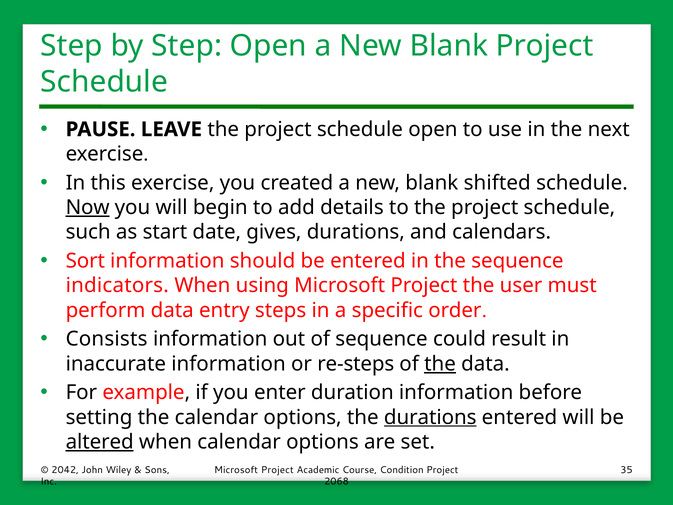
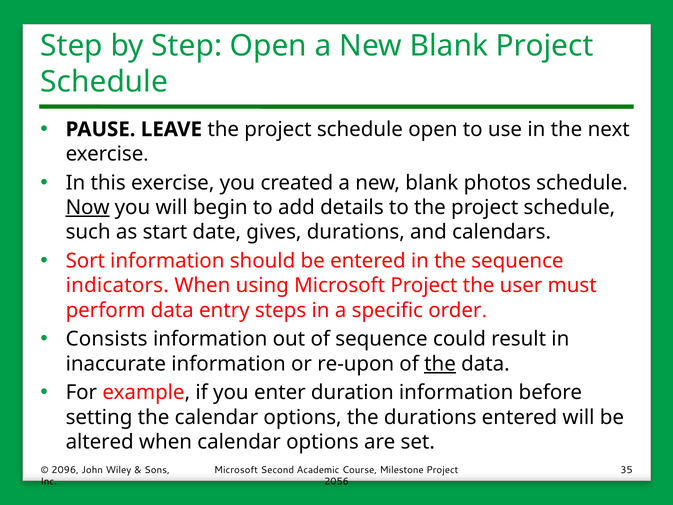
shifted: shifted -> photos
re-steps: re-steps -> re-upon
durations at (430, 417) underline: present -> none
altered underline: present -> none
2042: 2042 -> 2096
Project at (277, 470): Project -> Second
Condition: Condition -> Milestone
2068: 2068 -> 2056
